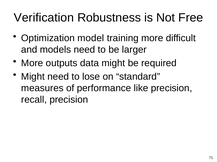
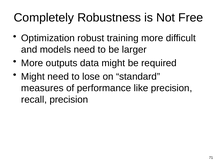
Verification: Verification -> Completely
model: model -> robust
